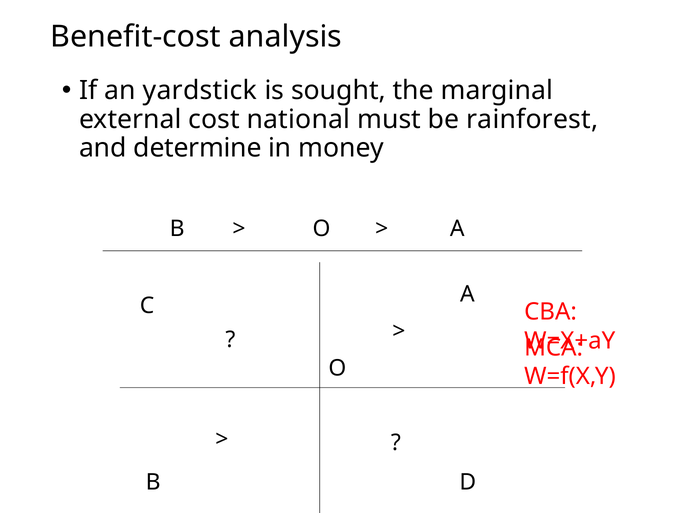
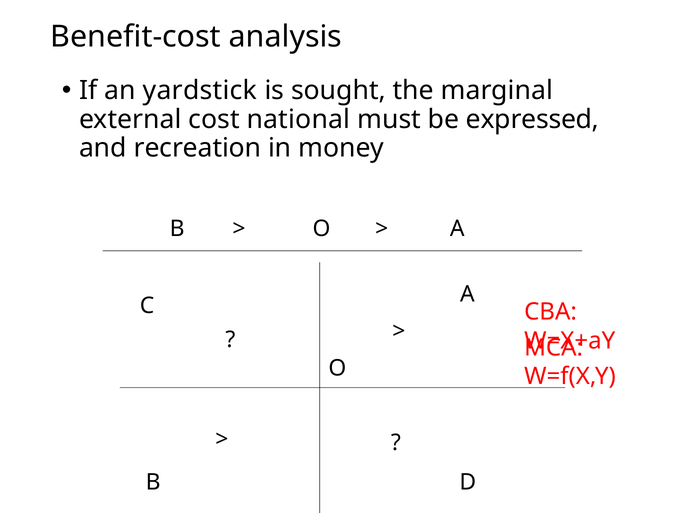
rainforest: rainforest -> expressed
determine: determine -> recreation
